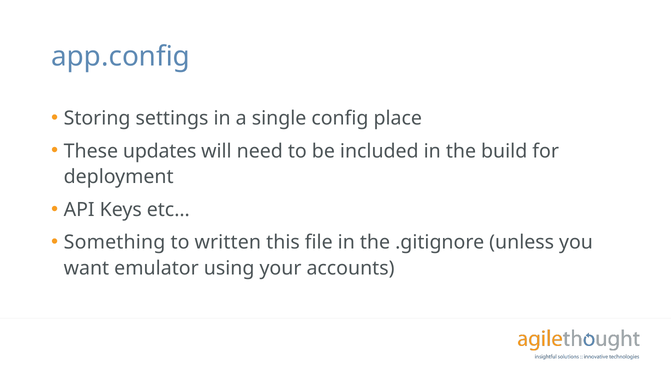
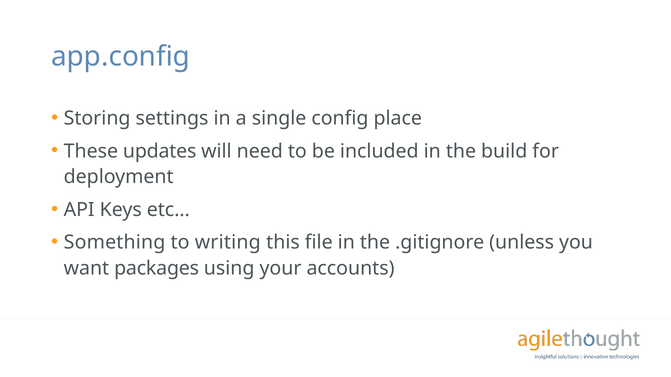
written: written -> writing
emulator: emulator -> packages
